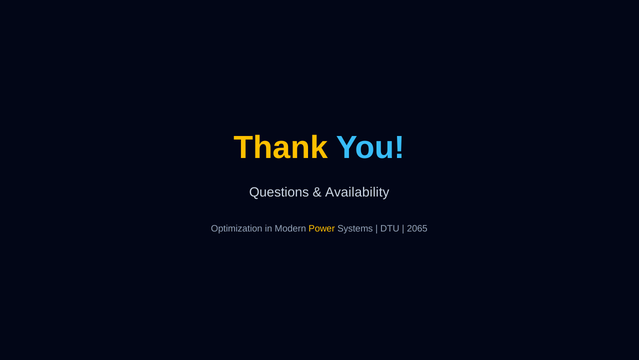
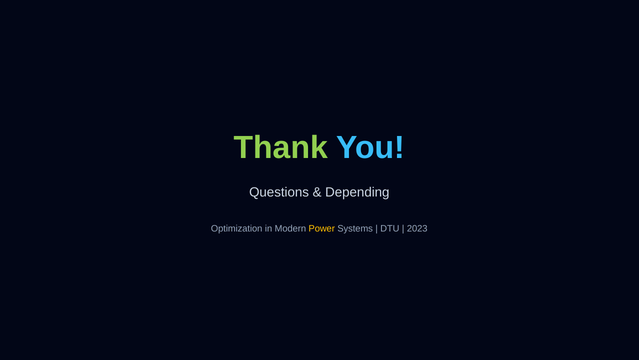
Thank colour: yellow -> light green
Availability: Availability -> Depending
2065: 2065 -> 2023
